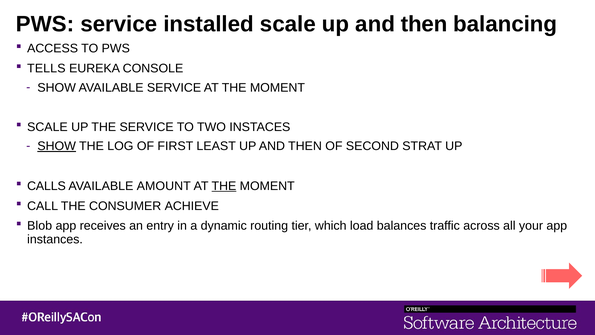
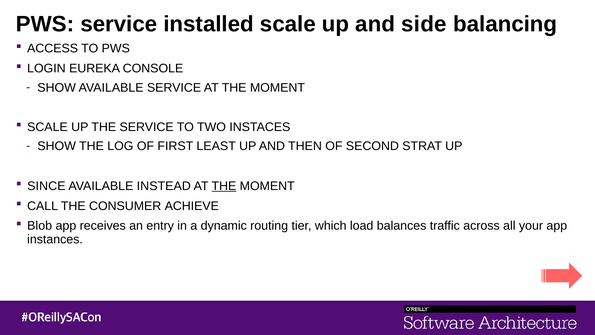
scale up and then: then -> side
TELLS: TELLS -> LOGIN
SHOW at (57, 146) underline: present -> none
CALLS: CALLS -> SINCE
AMOUNT: AMOUNT -> INSTEAD
